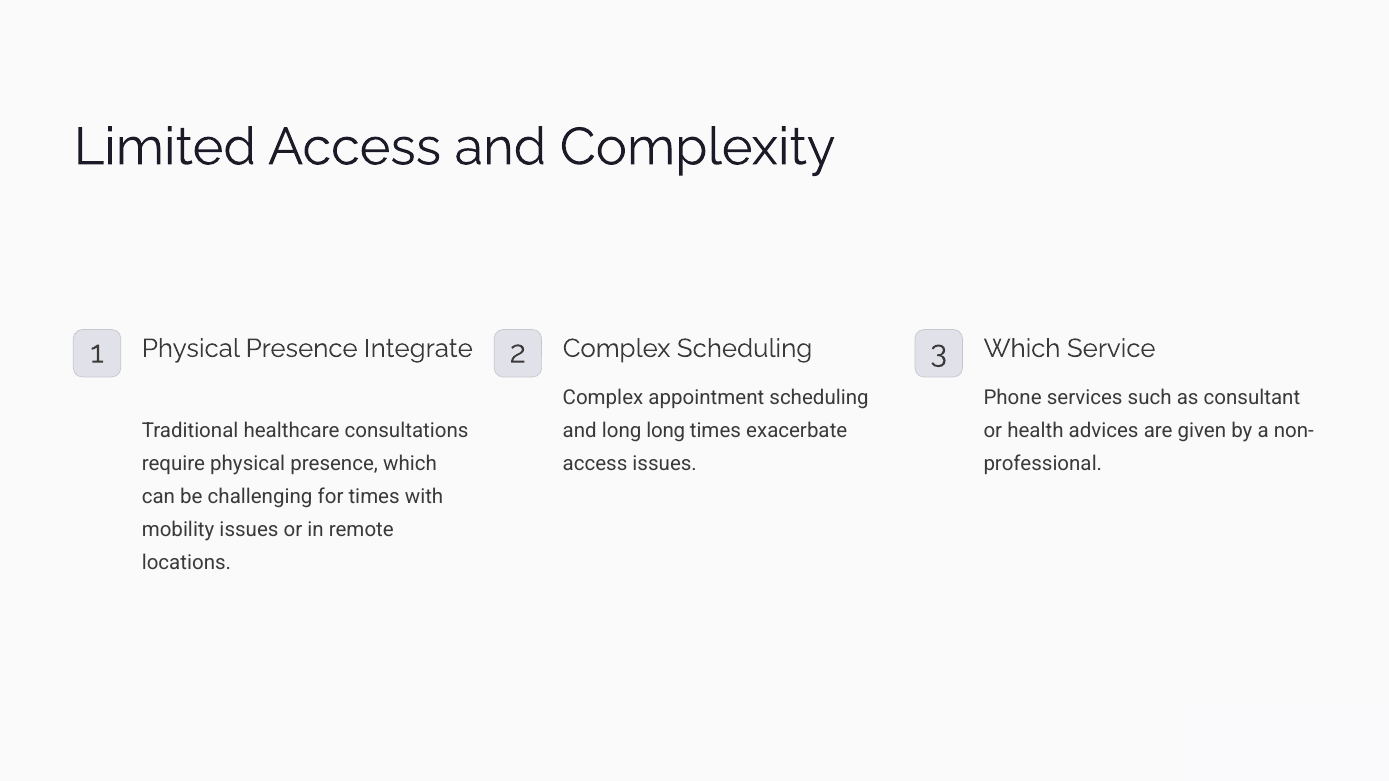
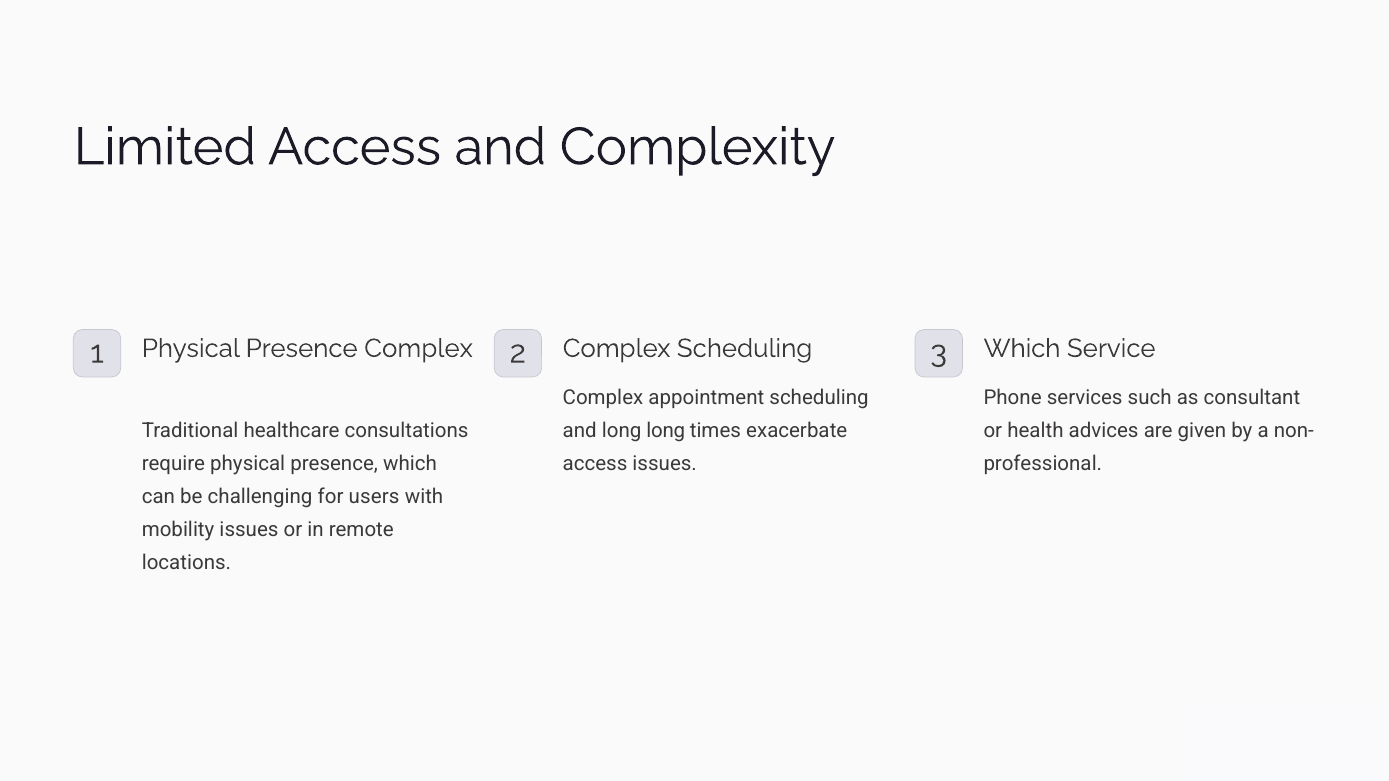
Presence Integrate: Integrate -> Complex
for times: times -> users
